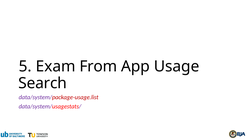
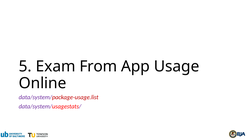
Search: Search -> Online
